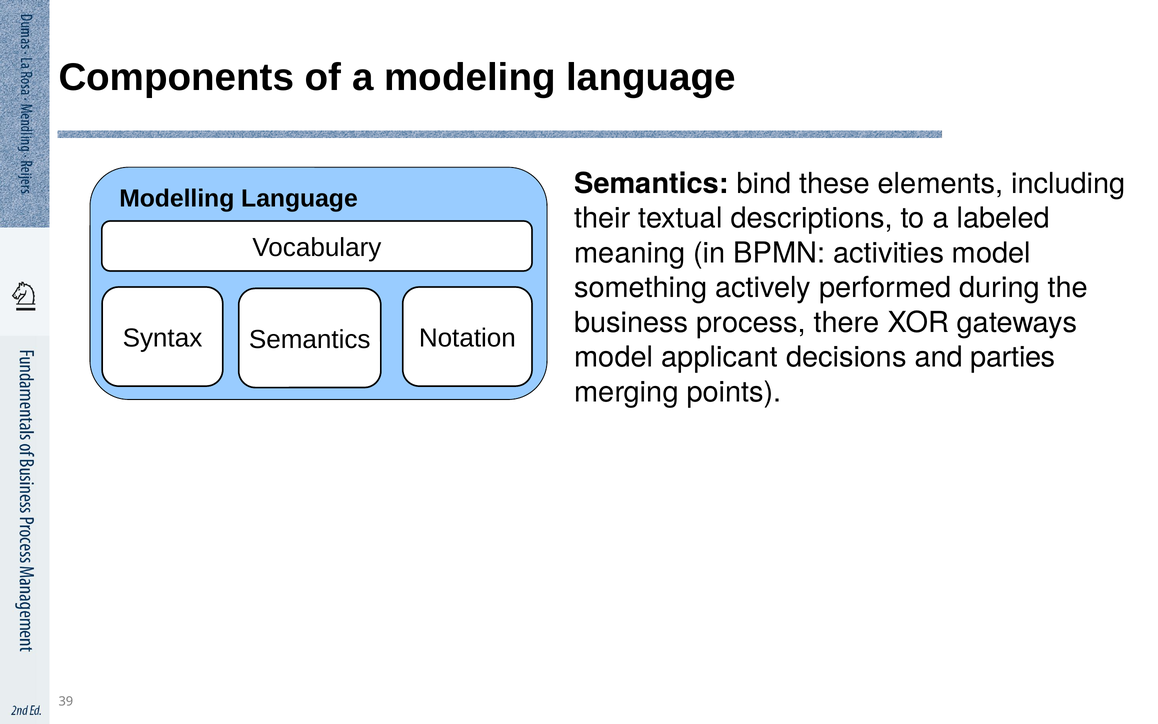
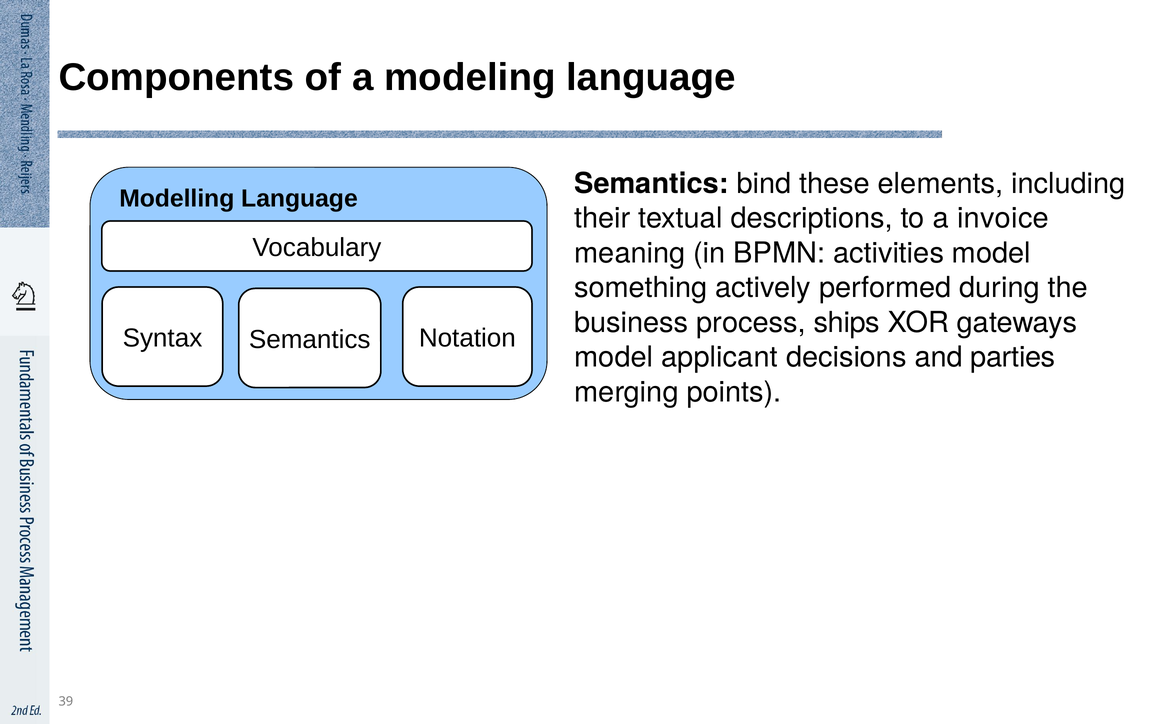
labeled: labeled -> invoice
there: there -> ships
